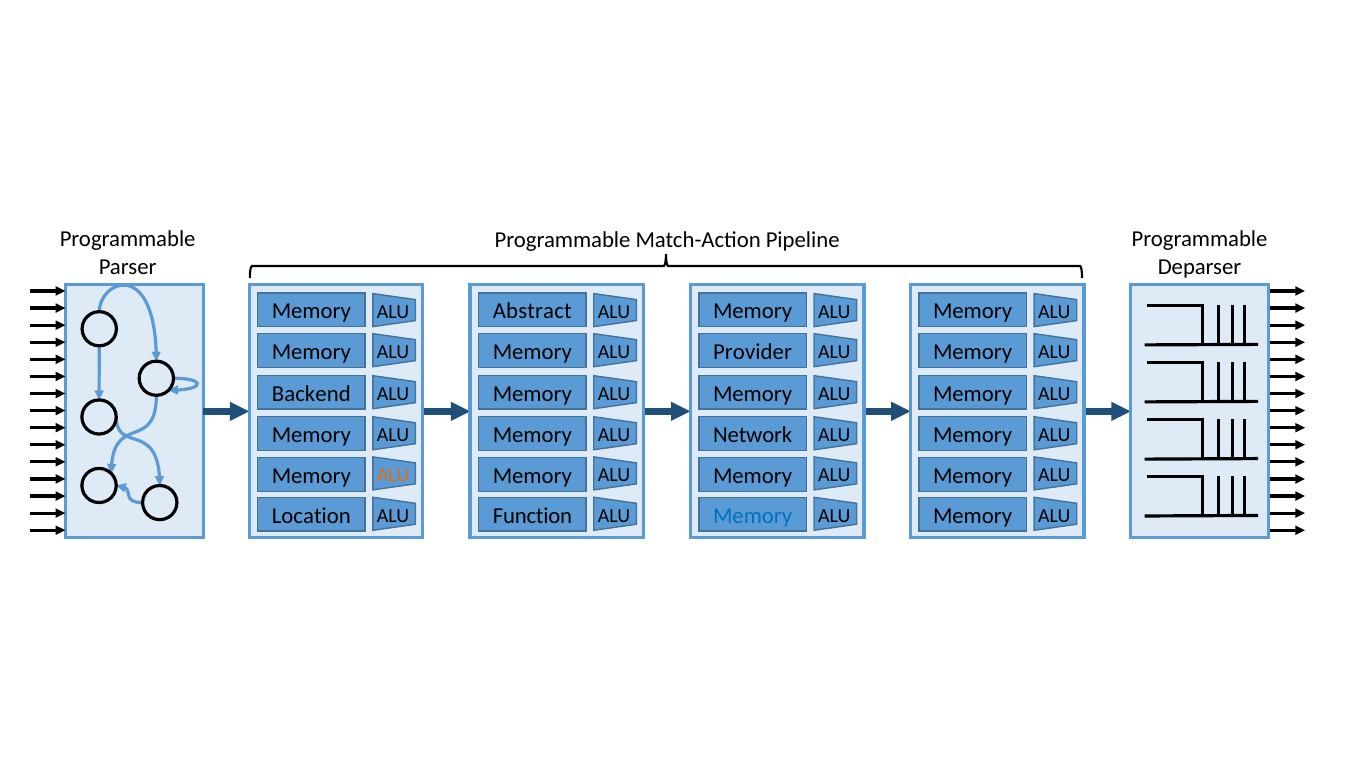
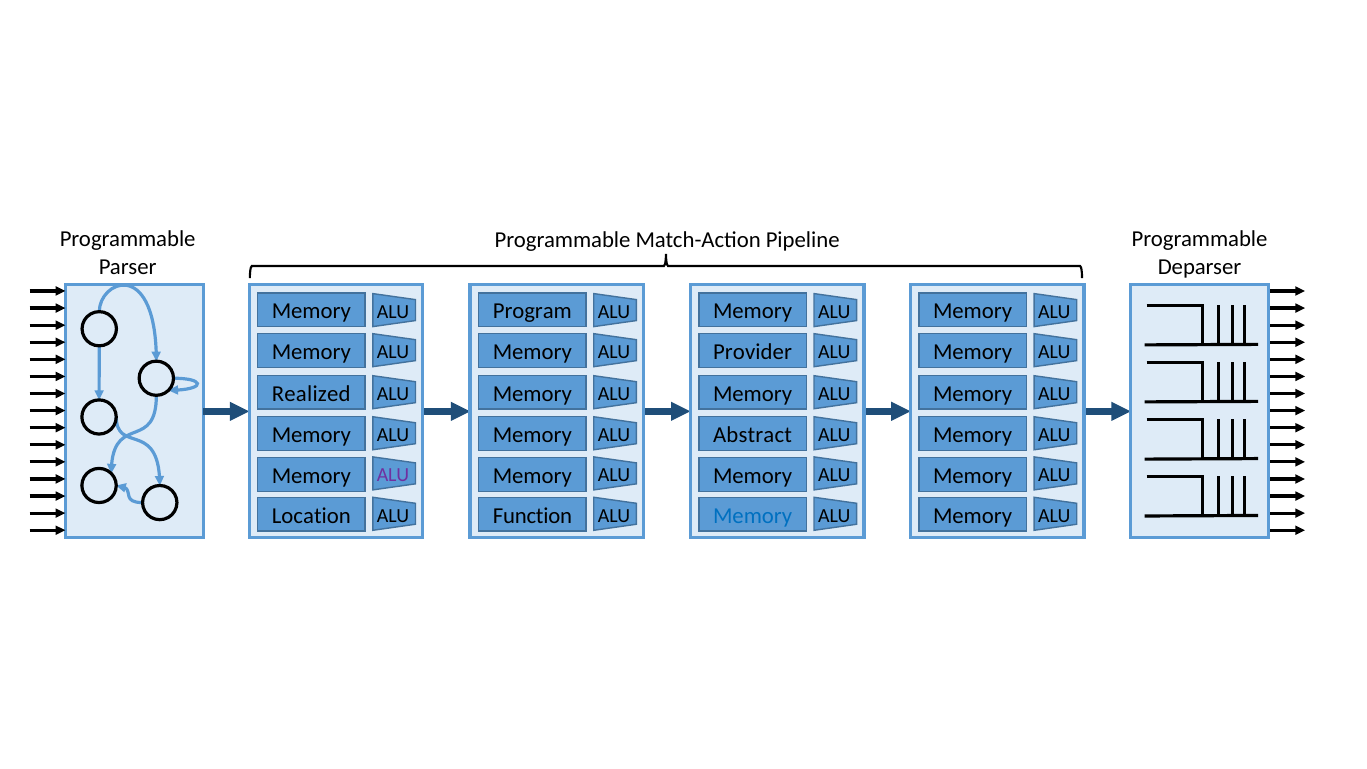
Abstract: Abstract -> Program
Backend: Backend -> Realized
Network: Network -> Abstract
ALU at (393, 475) colour: orange -> purple
